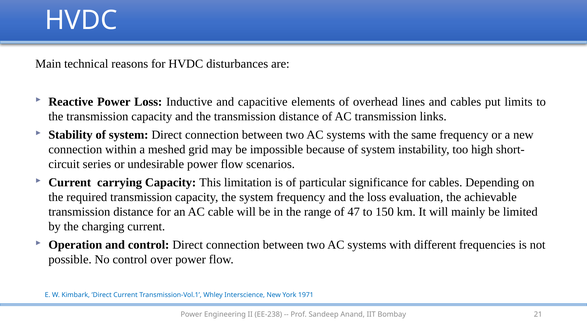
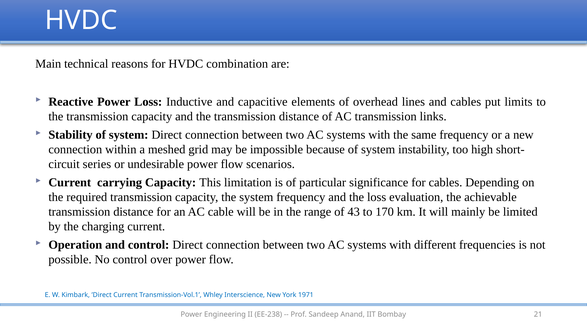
disturbances: disturbances -> combination
47: 47 -> 43
150: 150 -> 170
